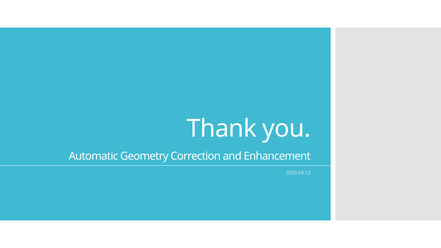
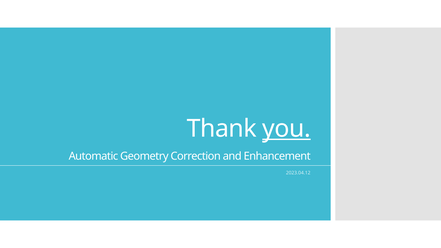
you underline: none -> present
